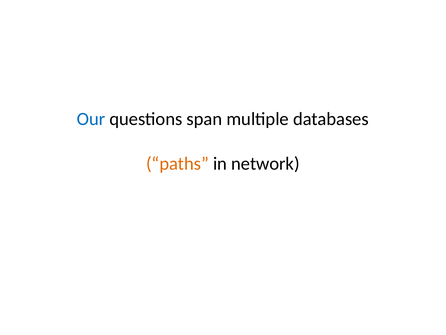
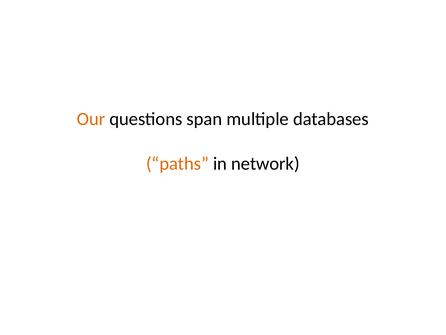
Our colour: blue -> orange
